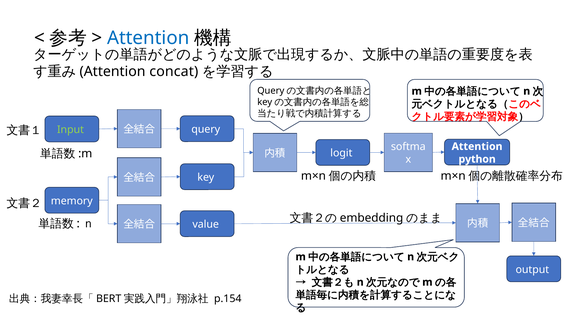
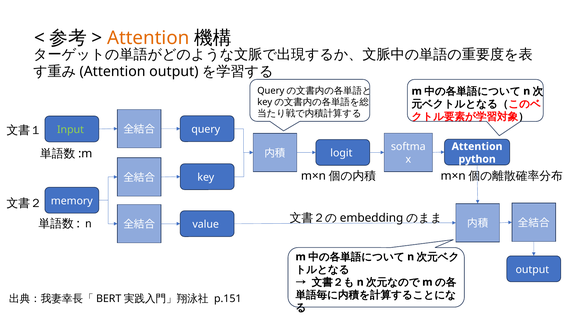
Attention at (148, 38) colour: blue -> orange
Attention concat: concat -> output
p.154: p.154 -> p.151
